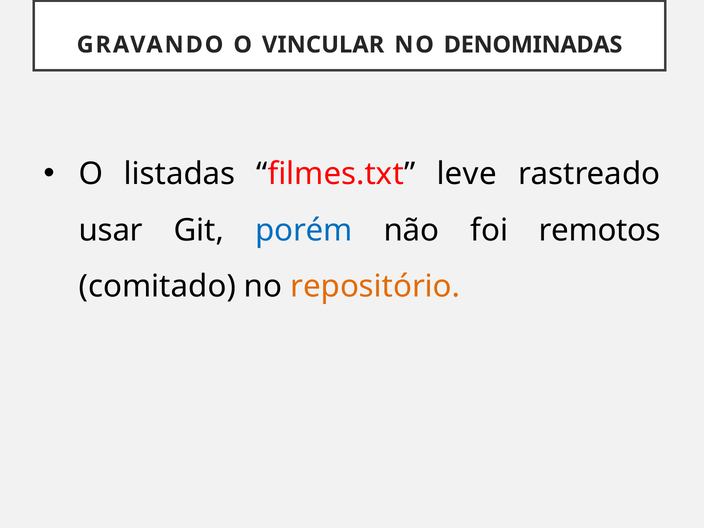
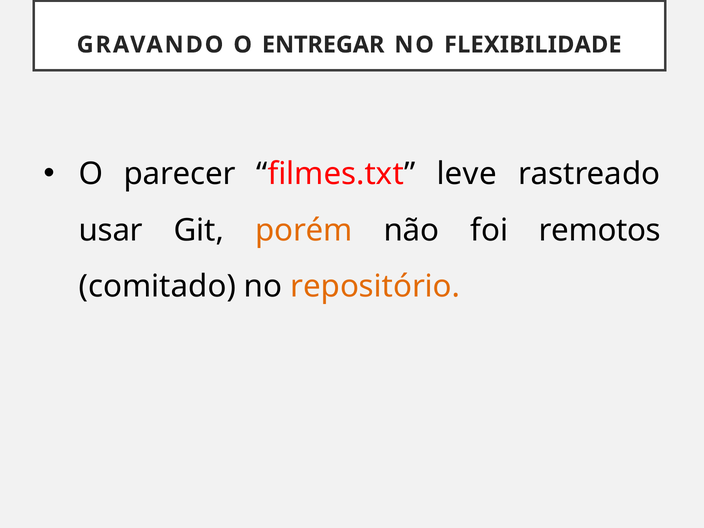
VINCULAR: VINCULAR -> ENTREGAR
DENOMINADAS: DENOMINADAS -> FLEXIBILIDADE
listadas: listadas -> parecer
porém colour: blue -> orange
